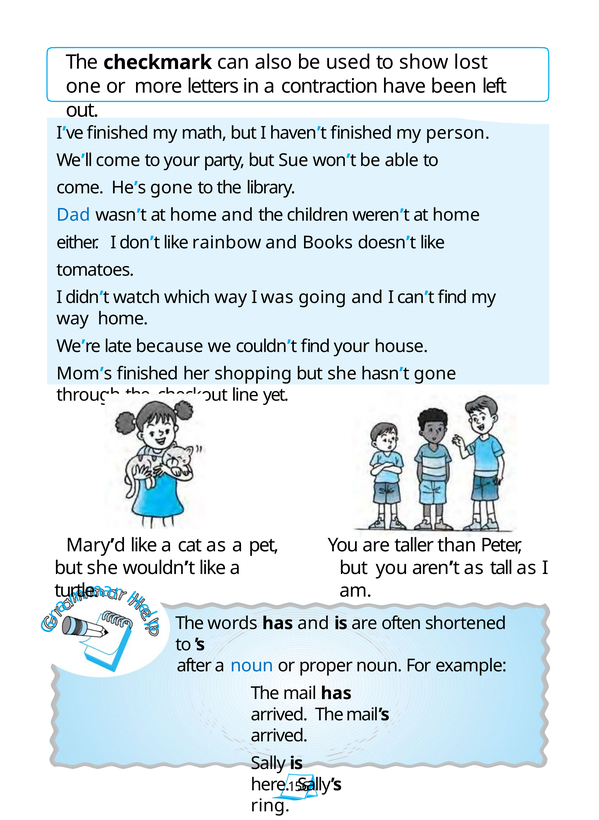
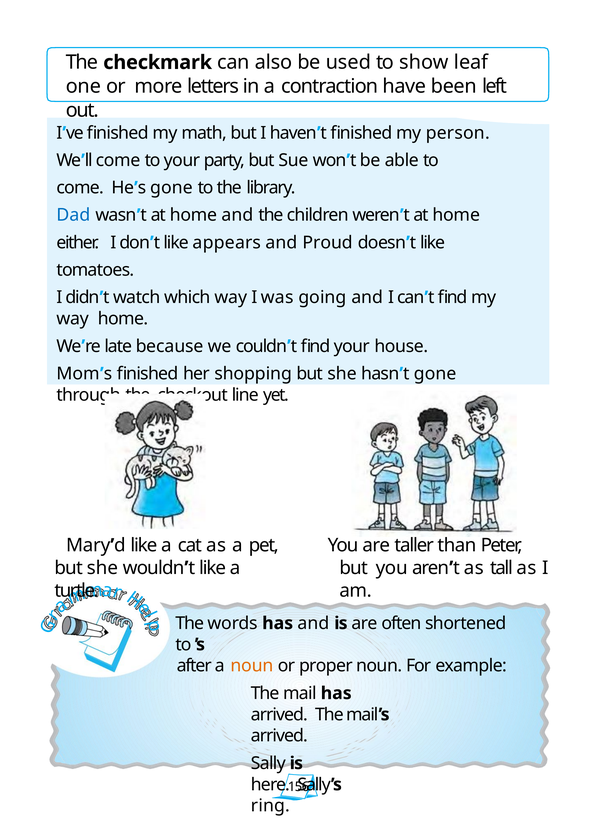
lost: lost -> leaf
rainbow: rainbow -> appears
Books: Books -> Proud
noun at (252, 666) colour: blue -> orange
